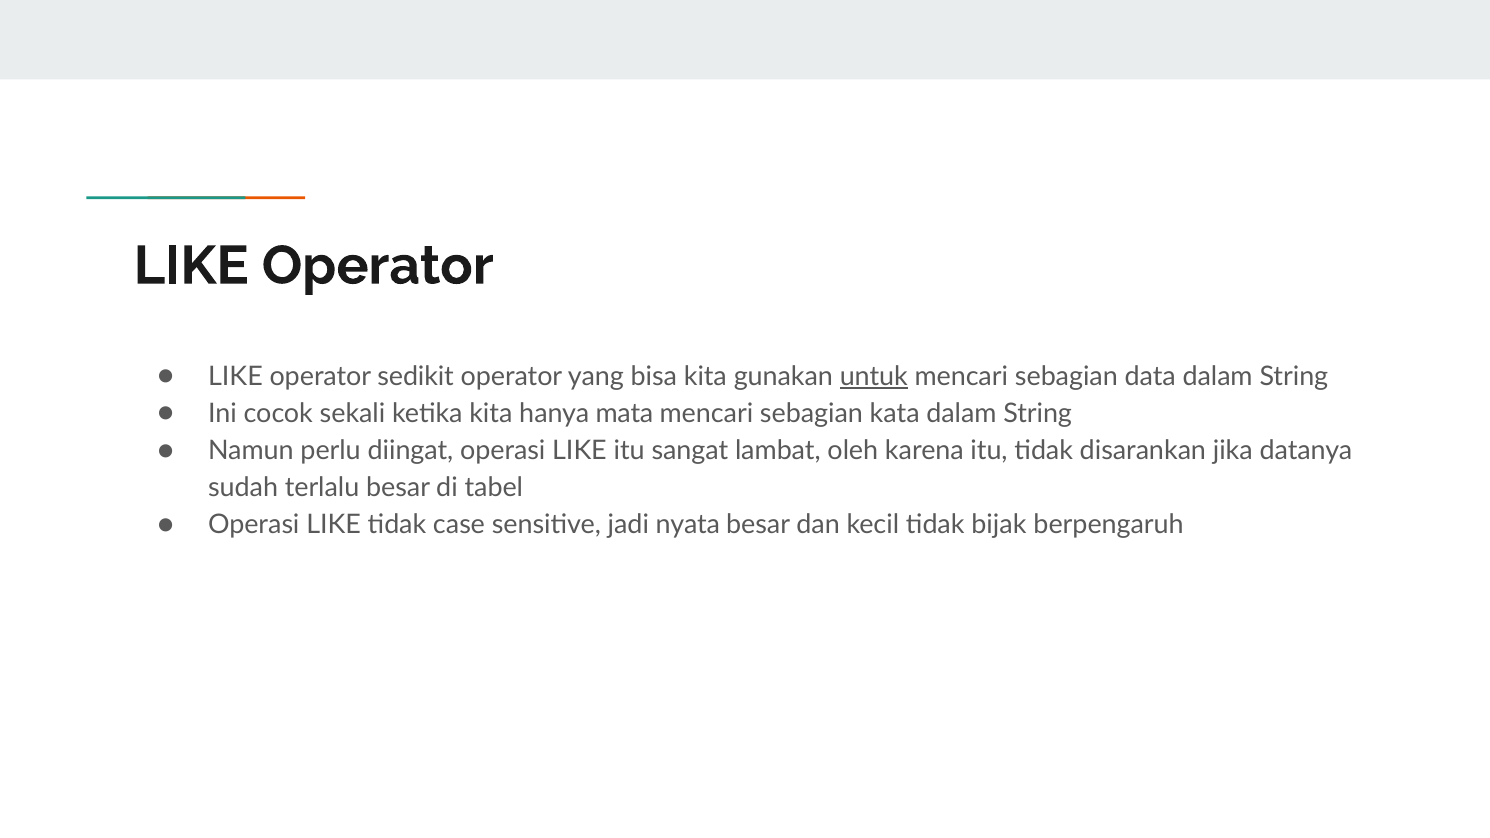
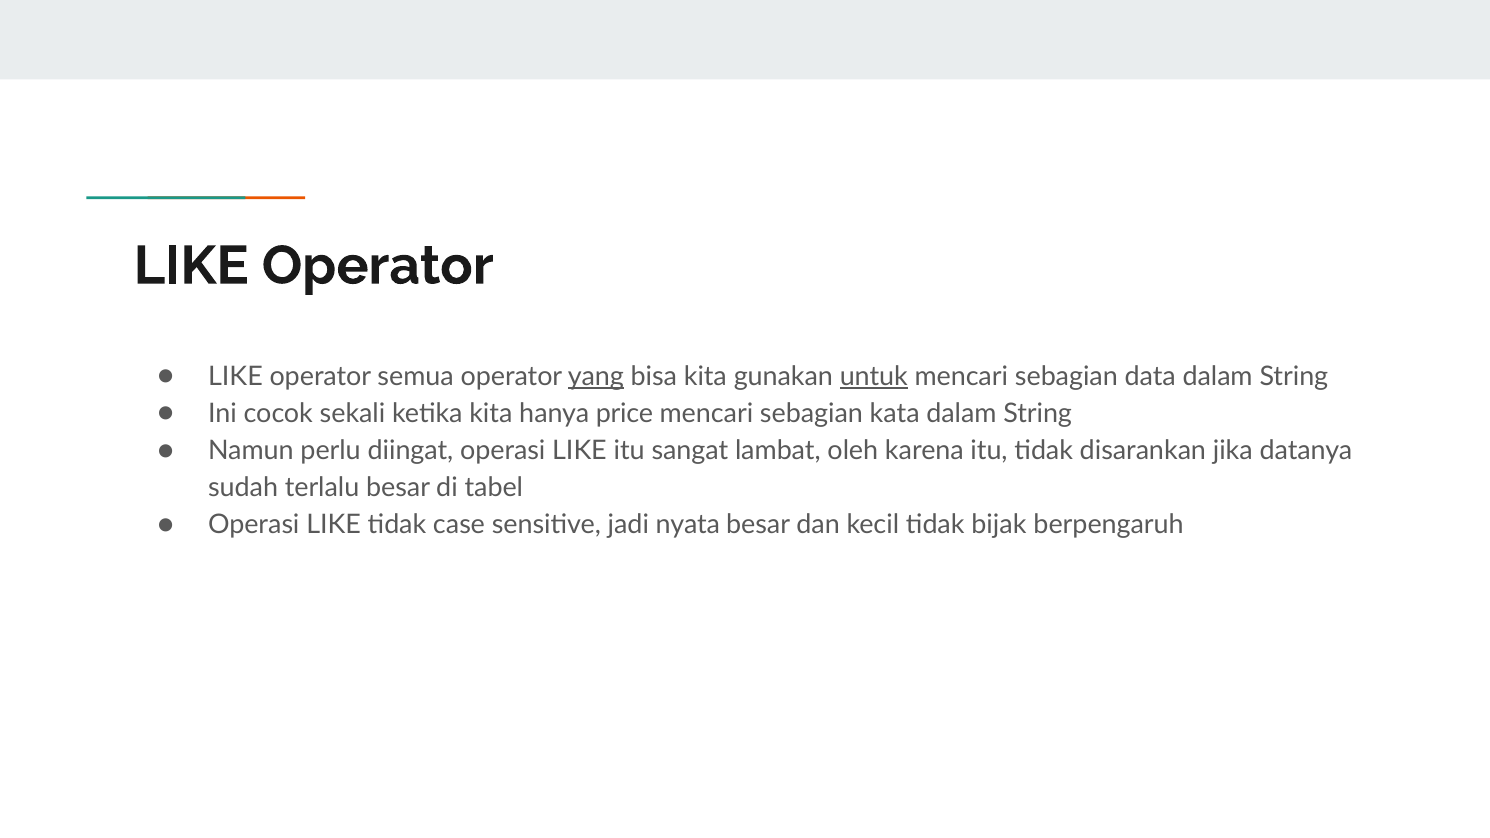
sedikit: sedikit -> semua
yang underline: none -> present
mata: mata -> price
